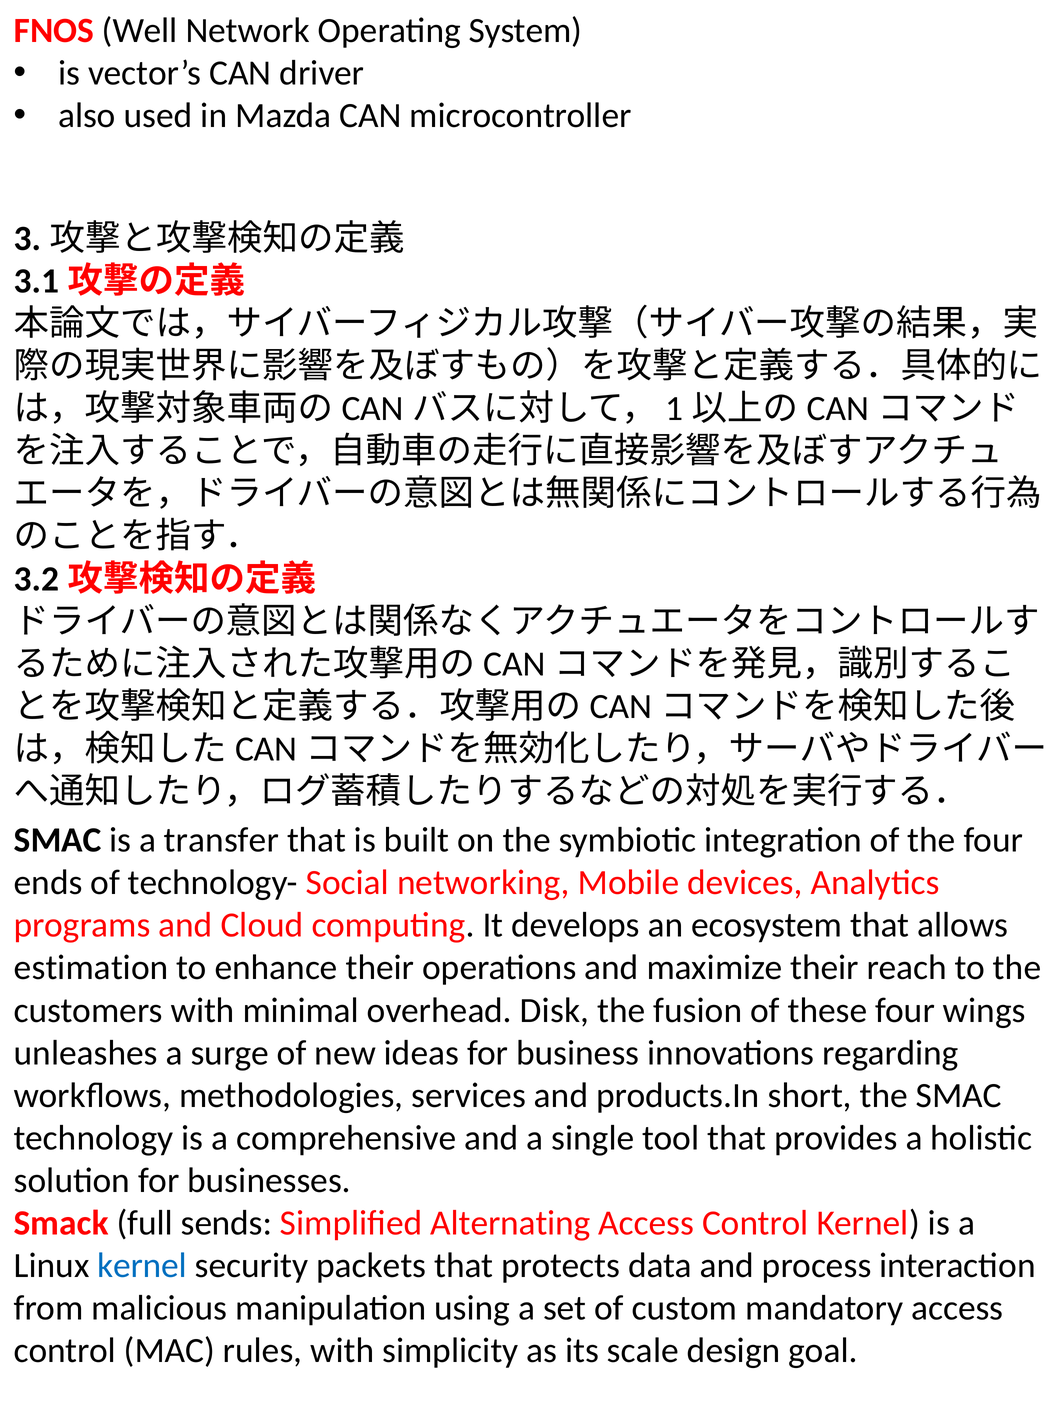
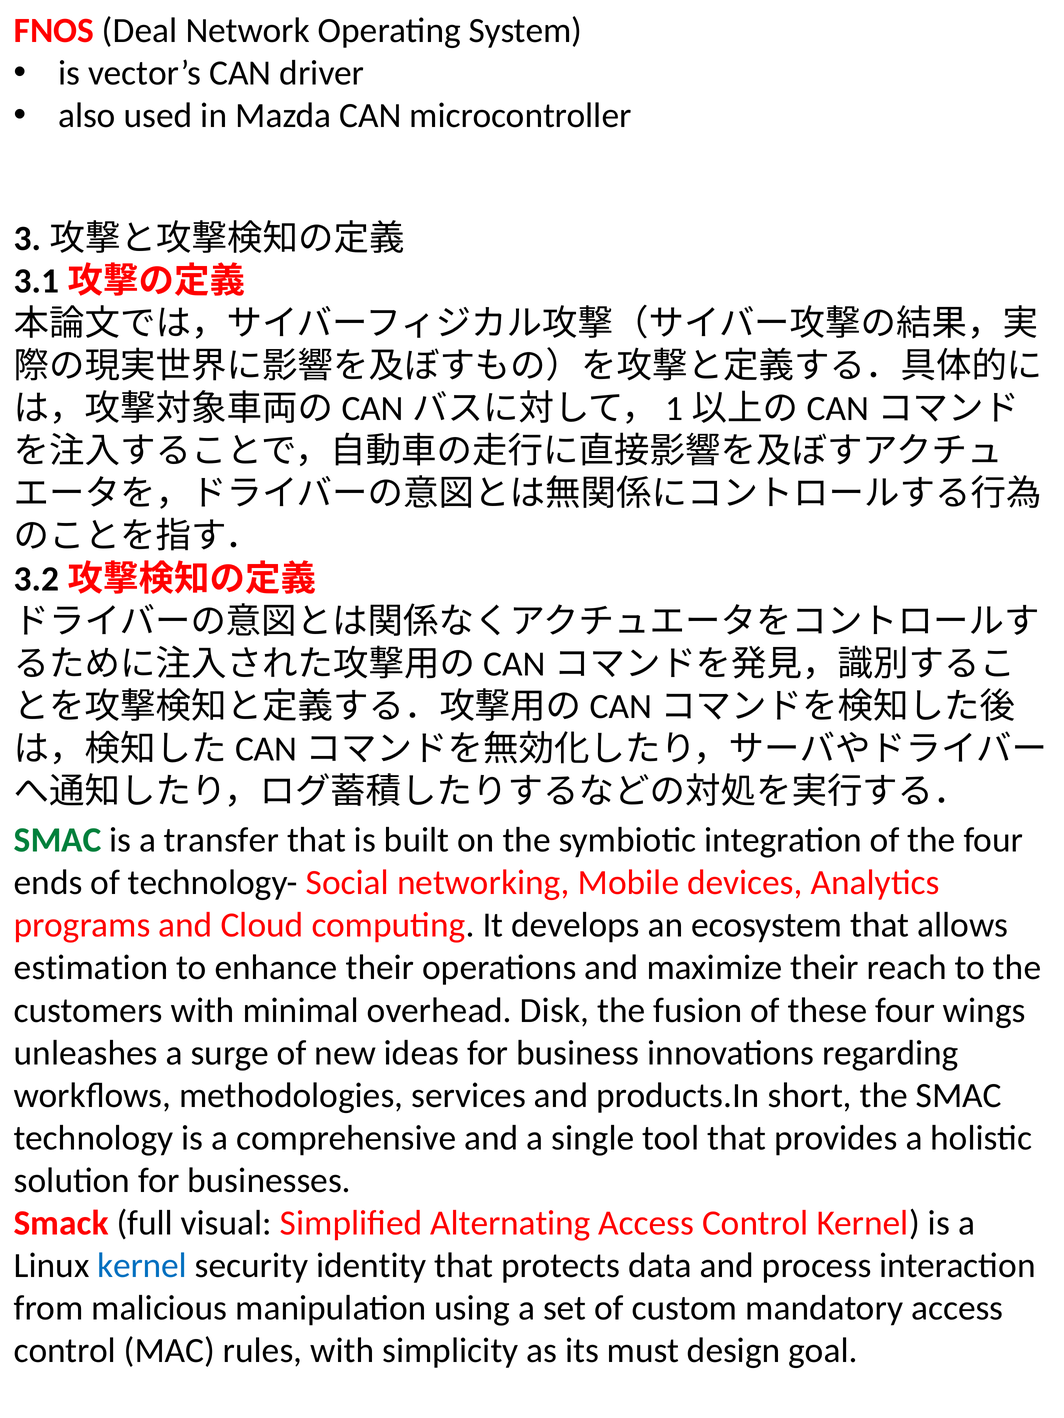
Well: Well -> Deal
SMAC at (58, 841) colour: black -> green
sends: sends -> visual
packets: packets -> identity
scale: scale -> must
